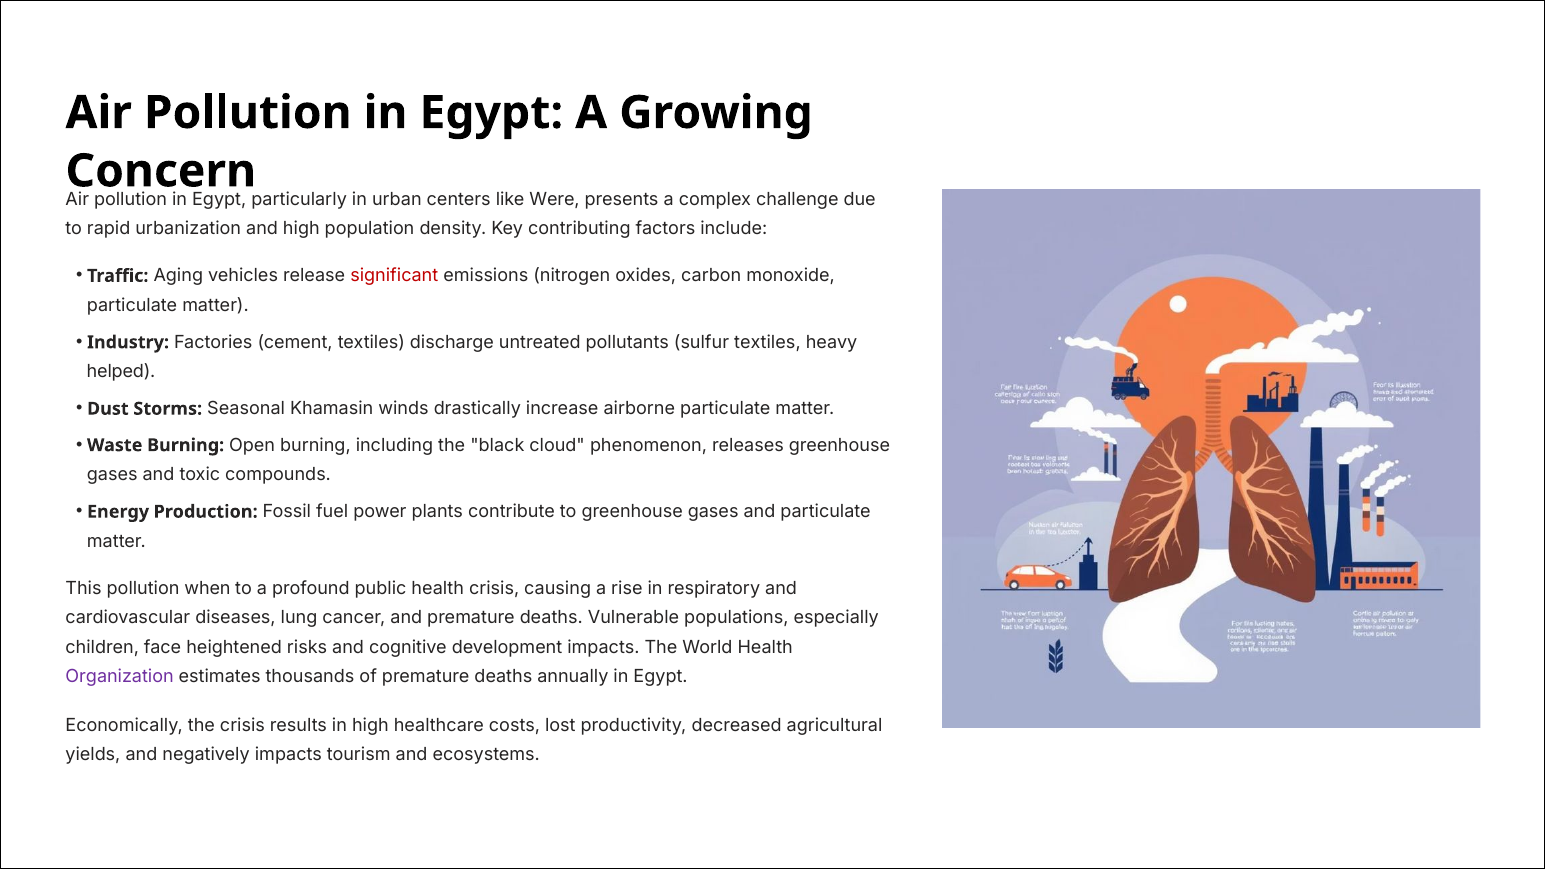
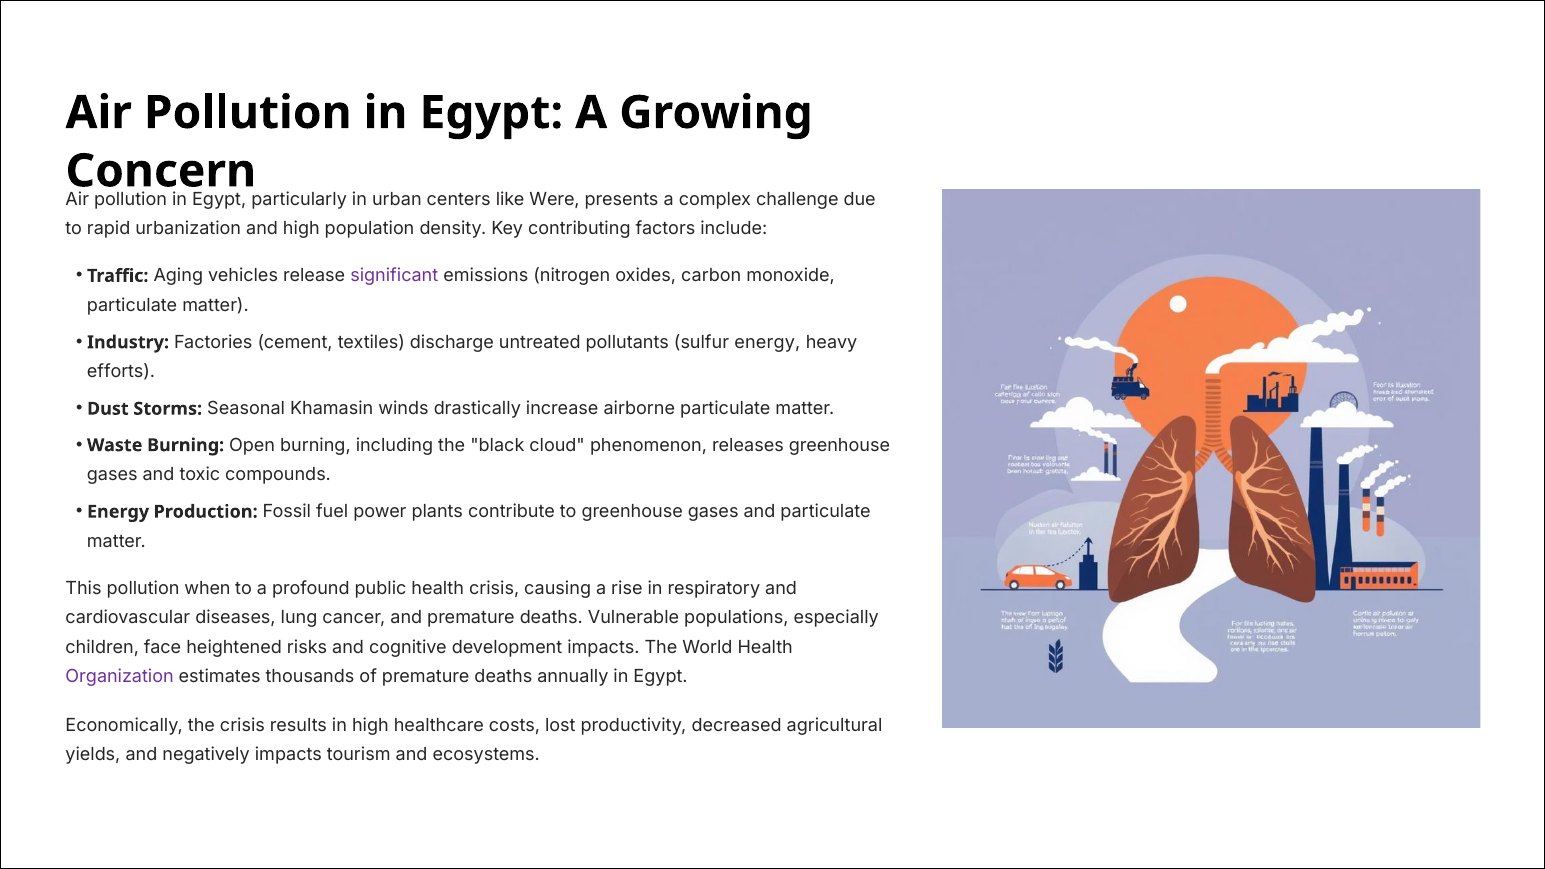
significant colour: red -> purple
sulfur textiles: textiles -> energy
helped: helped -> efforts
